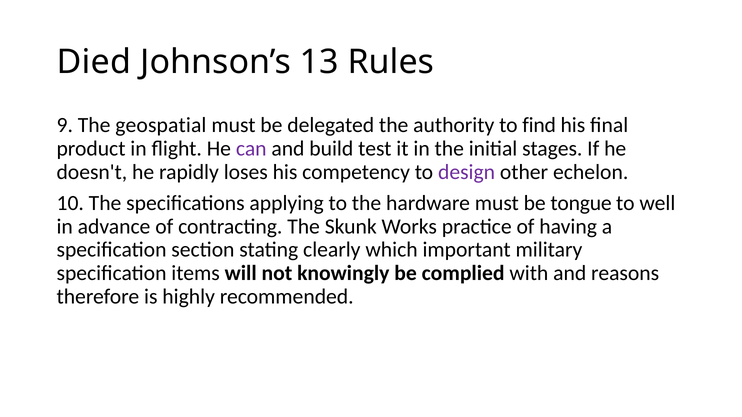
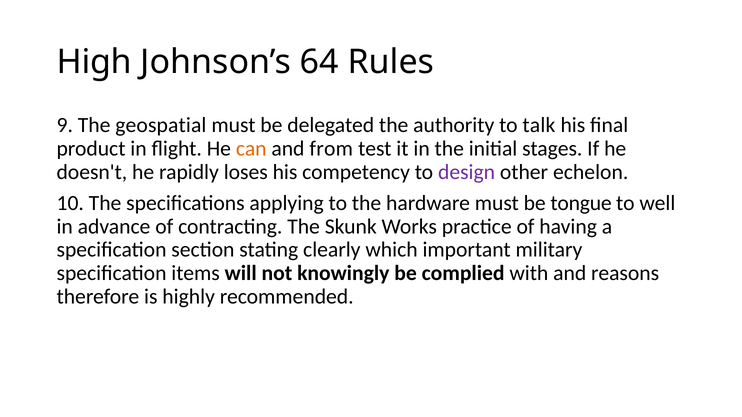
Died: Died -> High
13: 13 -> 64
find: find -> talk
can colour: purple -> orange
build: build -> from
